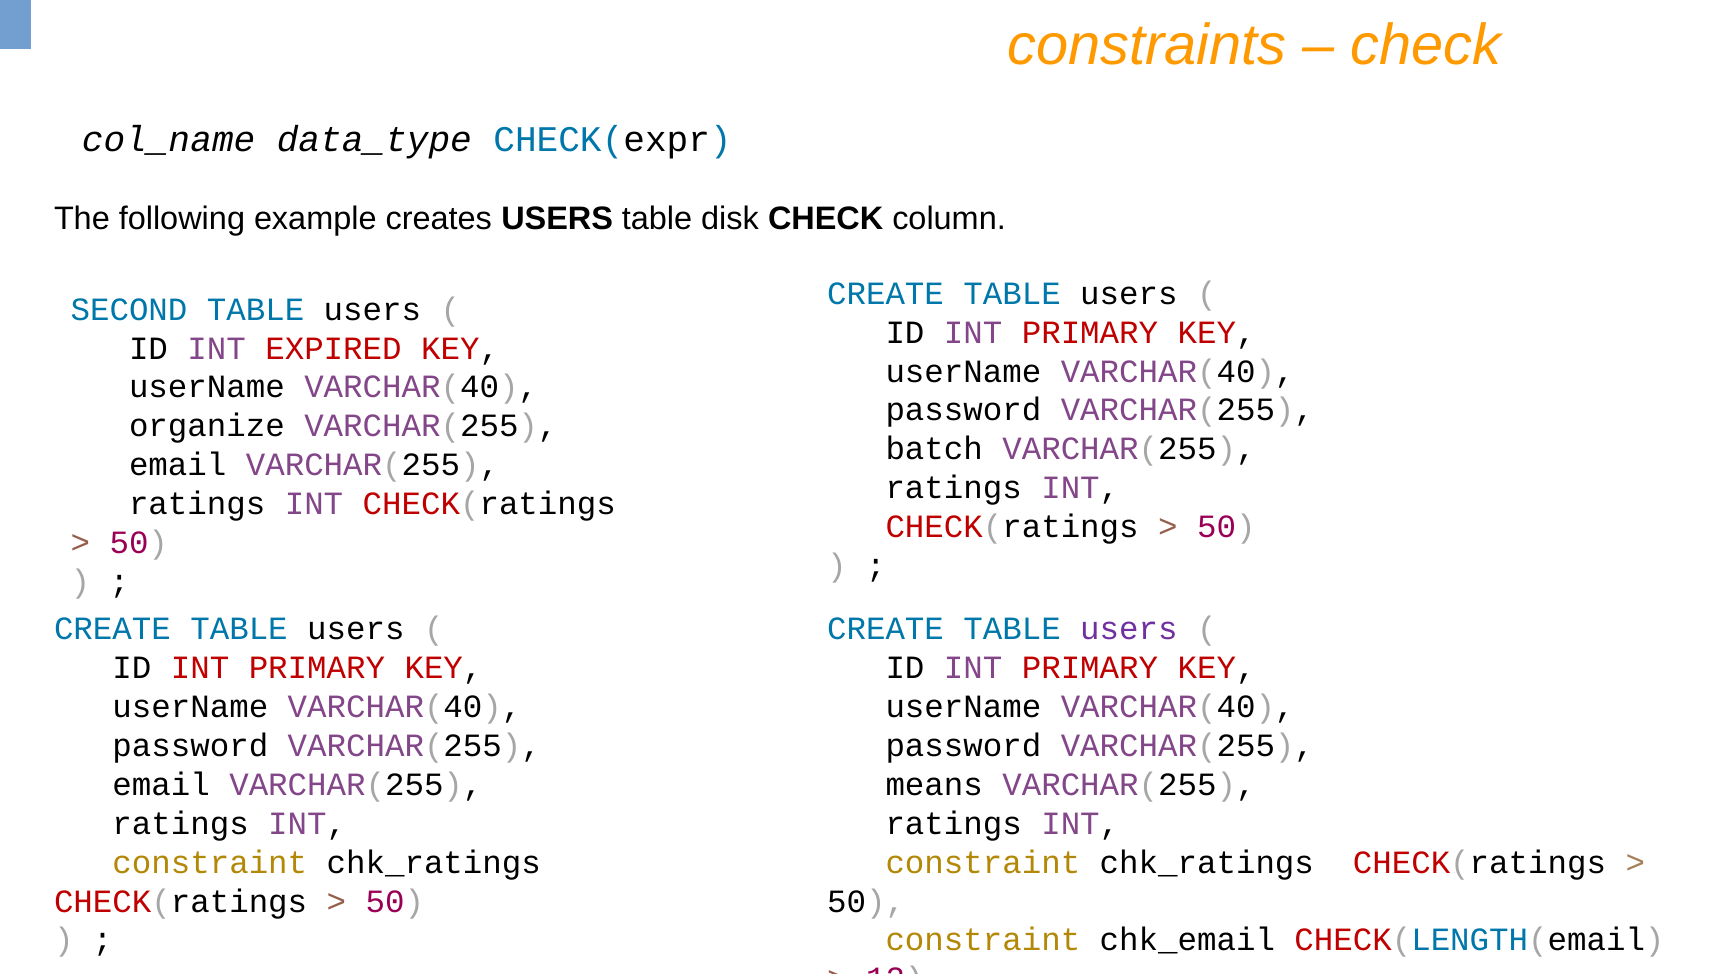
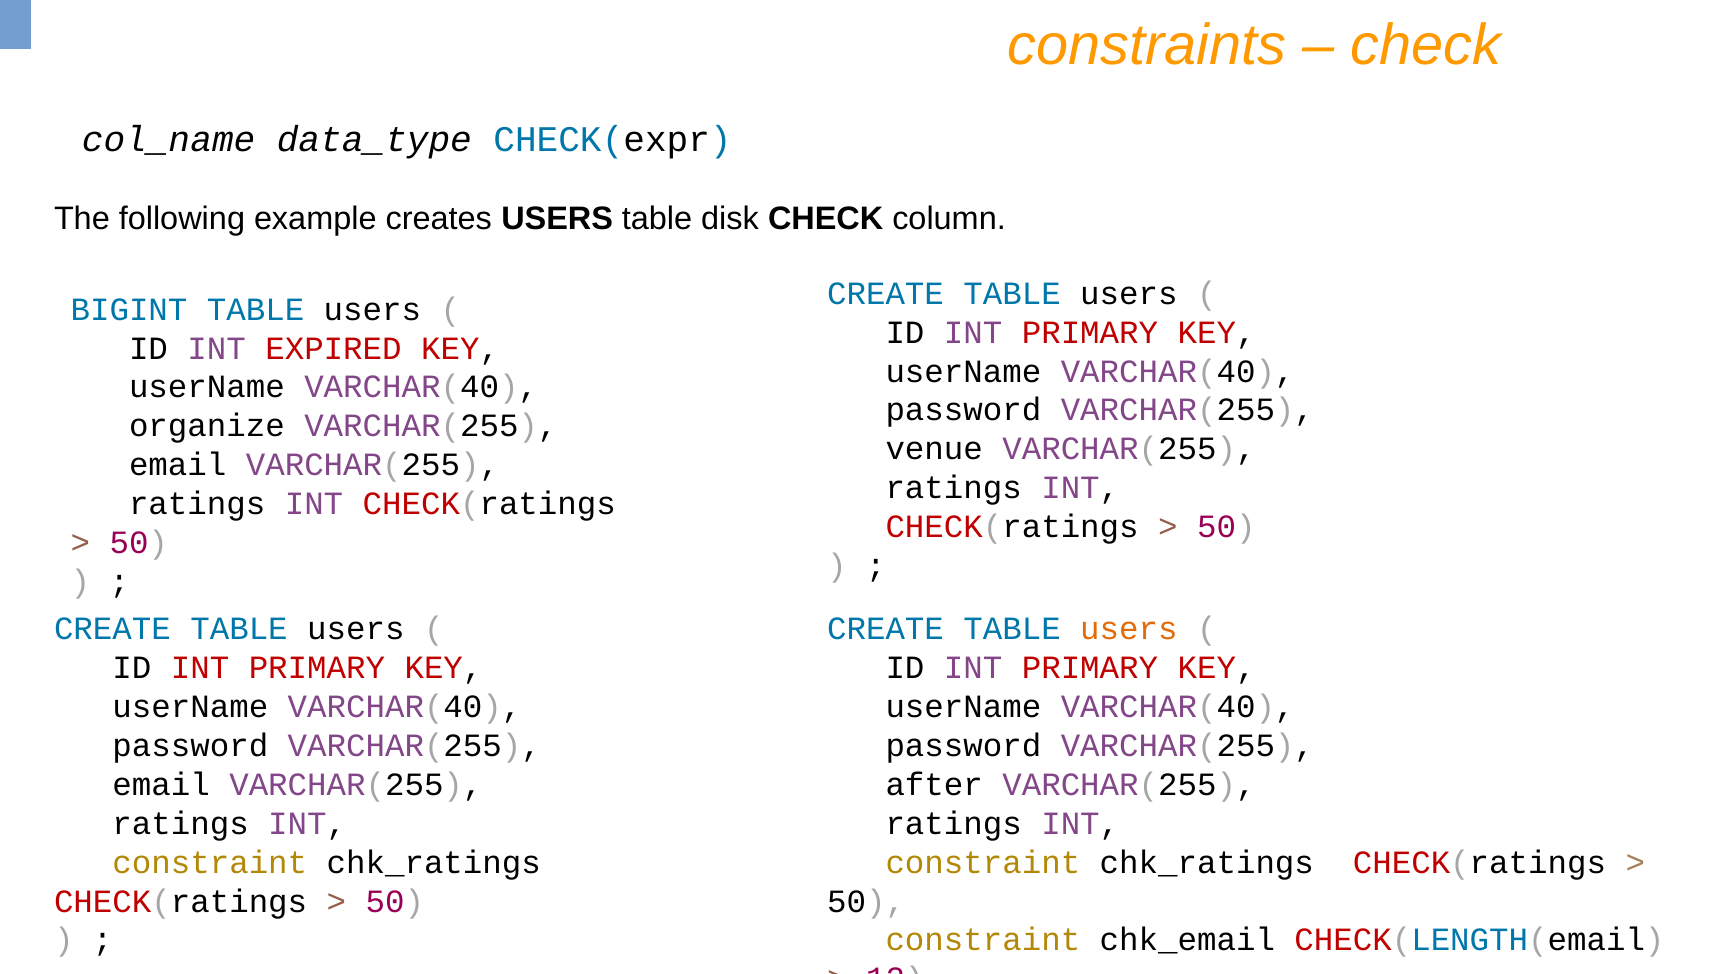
SECOND: SECOND -> BIGINT
batch: batch -> venue
users at (1129, 628) colour: purple -> orange
means: means -> after
